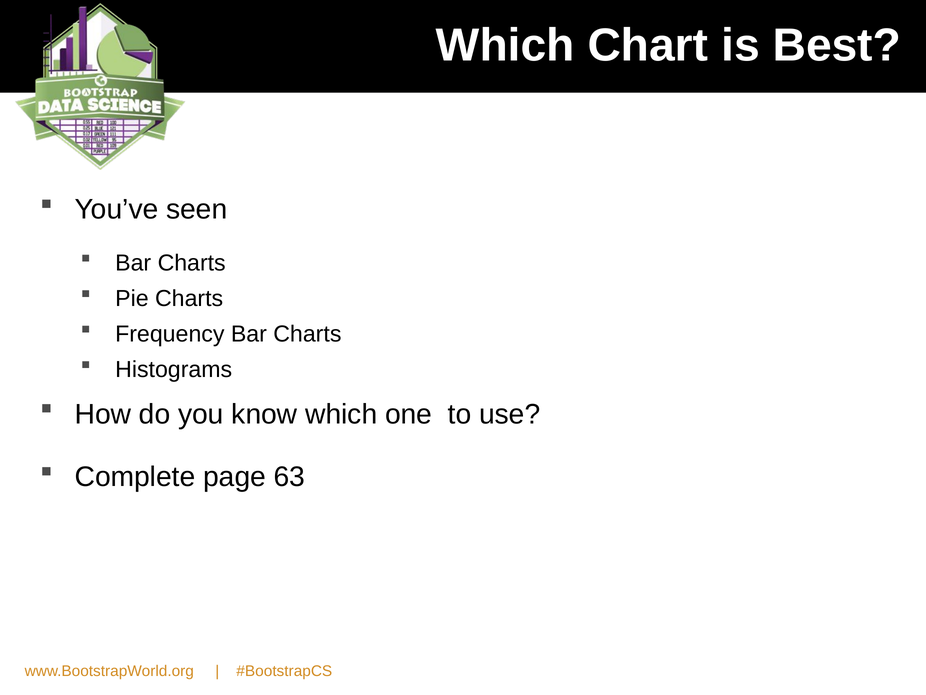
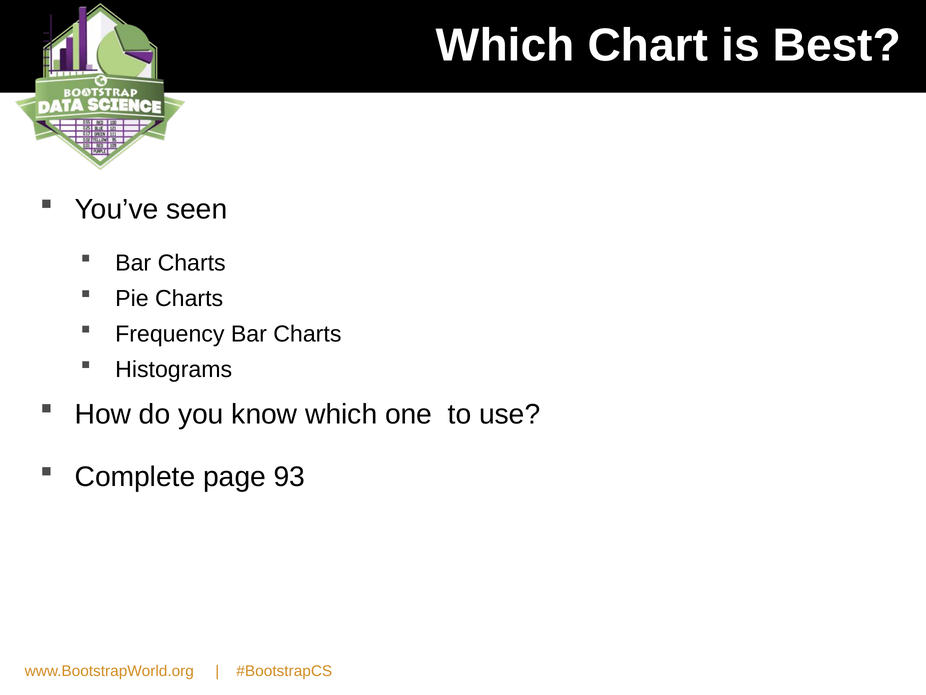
63: 63 -> 93
